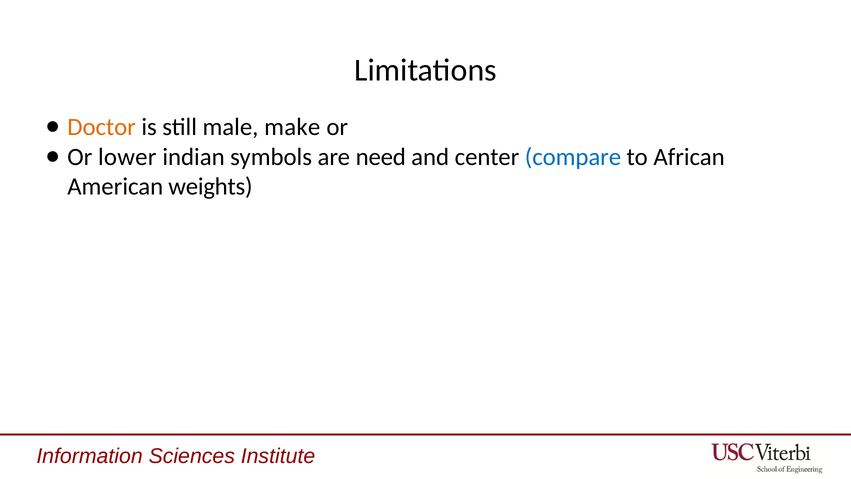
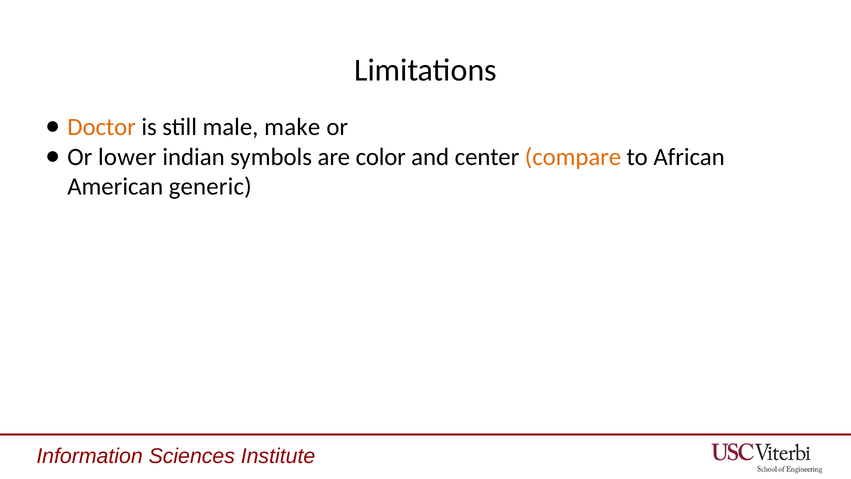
need: need -> color
compare colour: blue -> orange
weights: weights -> generic
